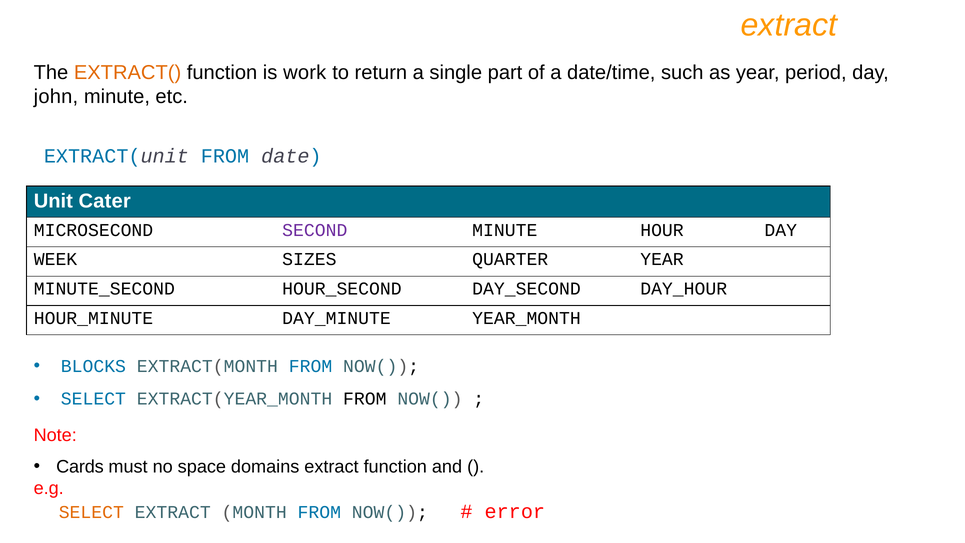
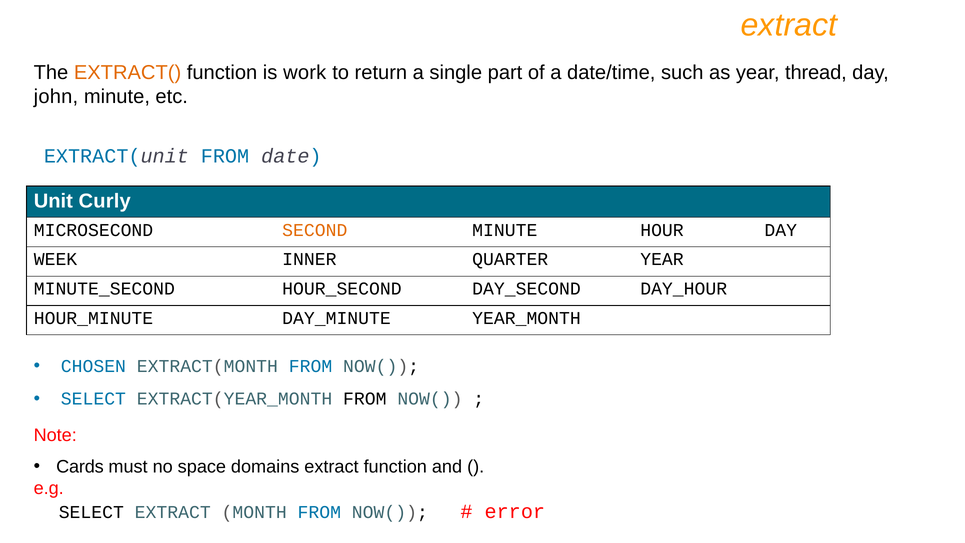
period: period -> thread
Cater: Cater -> Curly
SECOND colour: purple -> orange
SIZES: SIZES -> INNER
BLOCKS: BLOCKS -> CHOSEN
SELECT at (91, 512) colour: orange -> black
